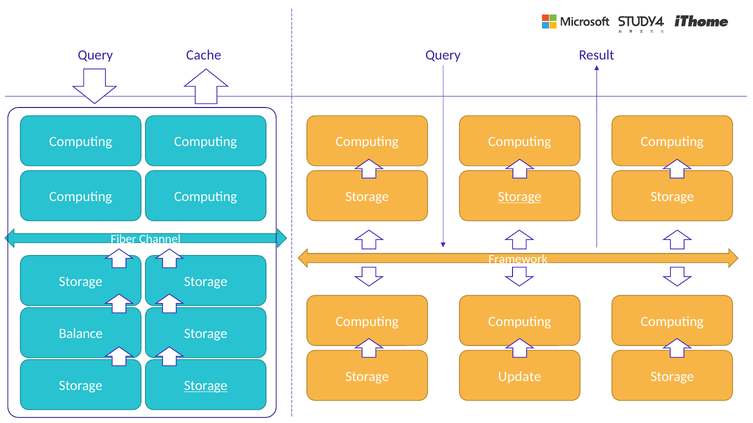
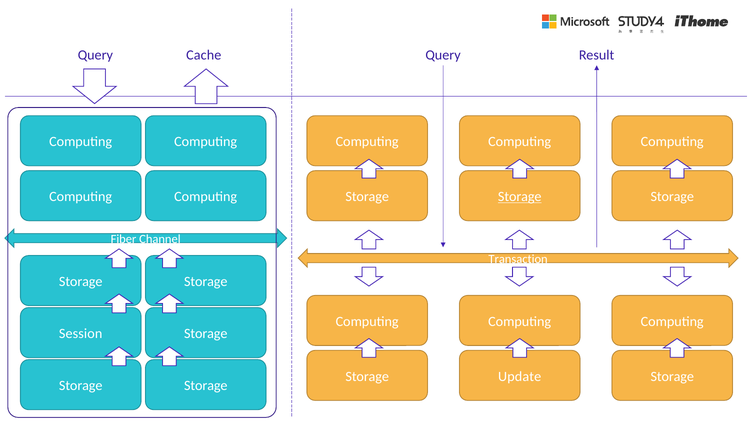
Framework: Framework -> Transaction
Balance: Balance -> Session
Storage at (206, 386) underline: present -> none
